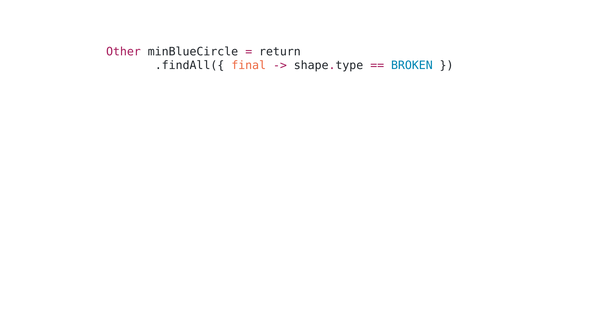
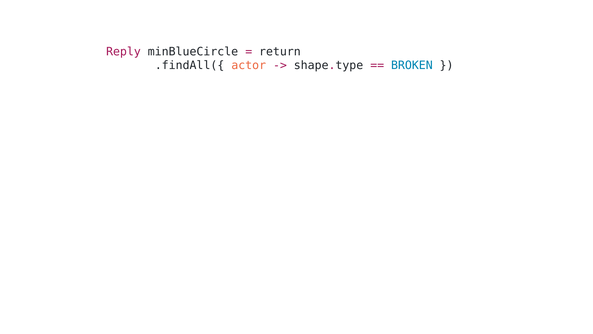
Other: Other -> Reply
final: final -> actor
